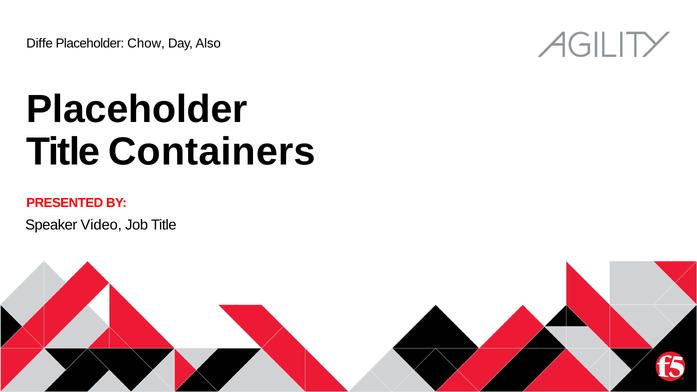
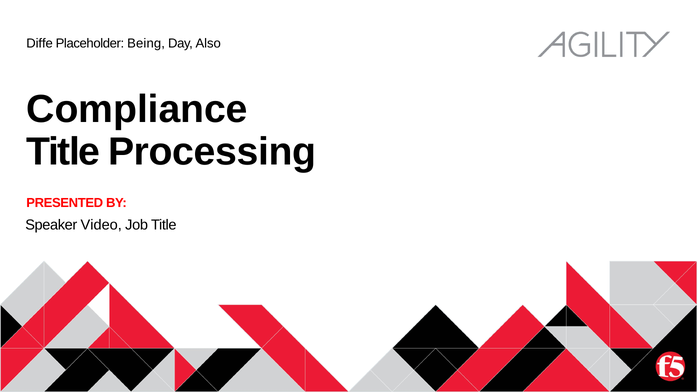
Chow: Chow -> Being
Placeholder at (137, 109): Placeholder -> Compliance
Containers: Containers -> Processing
